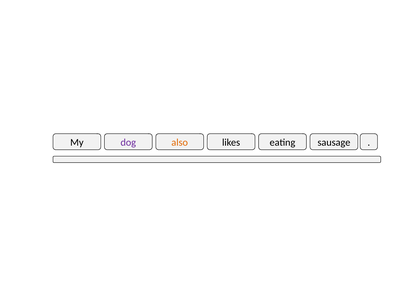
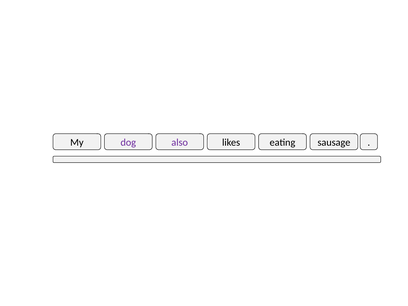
also colour: orange -> purple
